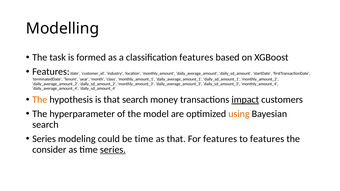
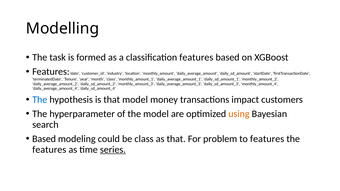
The at (40, 100) colour: orange -> blue
that search: search -> model
impact underline: present -> none
Series at (44, 139): Series -> Based
be time: time -> class
For features: features -> problem
consider at (49, 150): consider -> features
